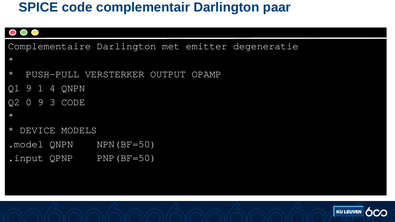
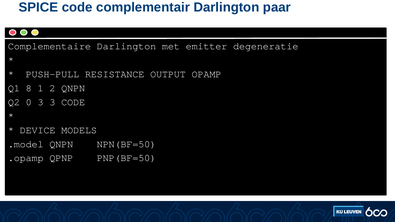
VERSTERKER: VERSTERKER -> RESISTANCE
Q1 9: 9 -> 8
4: 4 -> 2
0 9: 9 -> 3
.input: .input -> .opamp
